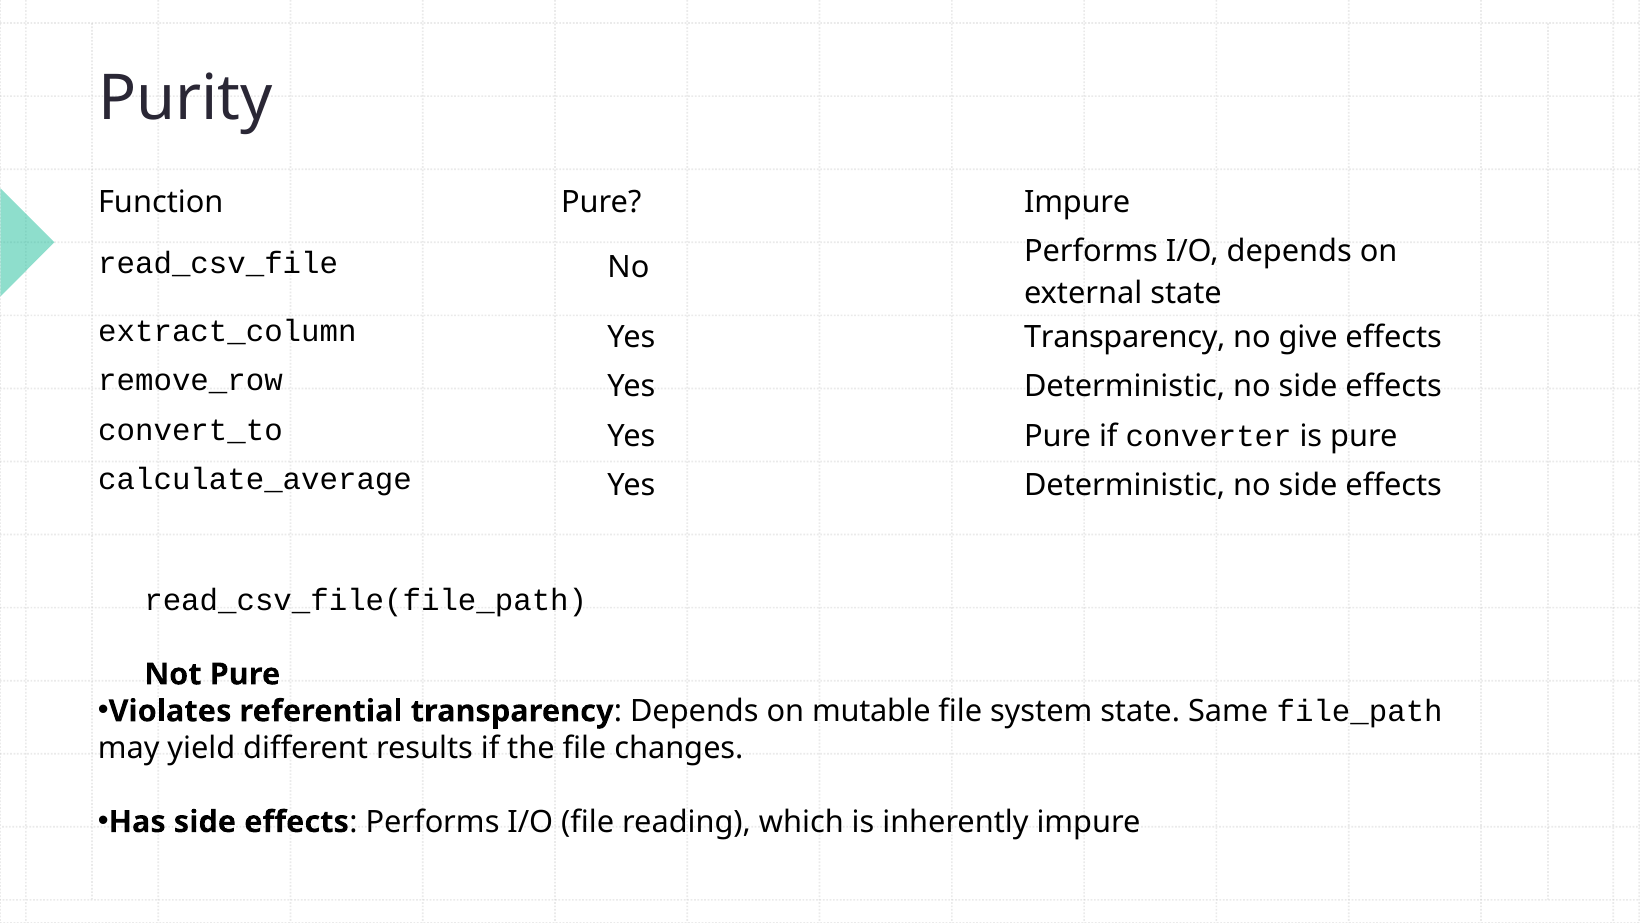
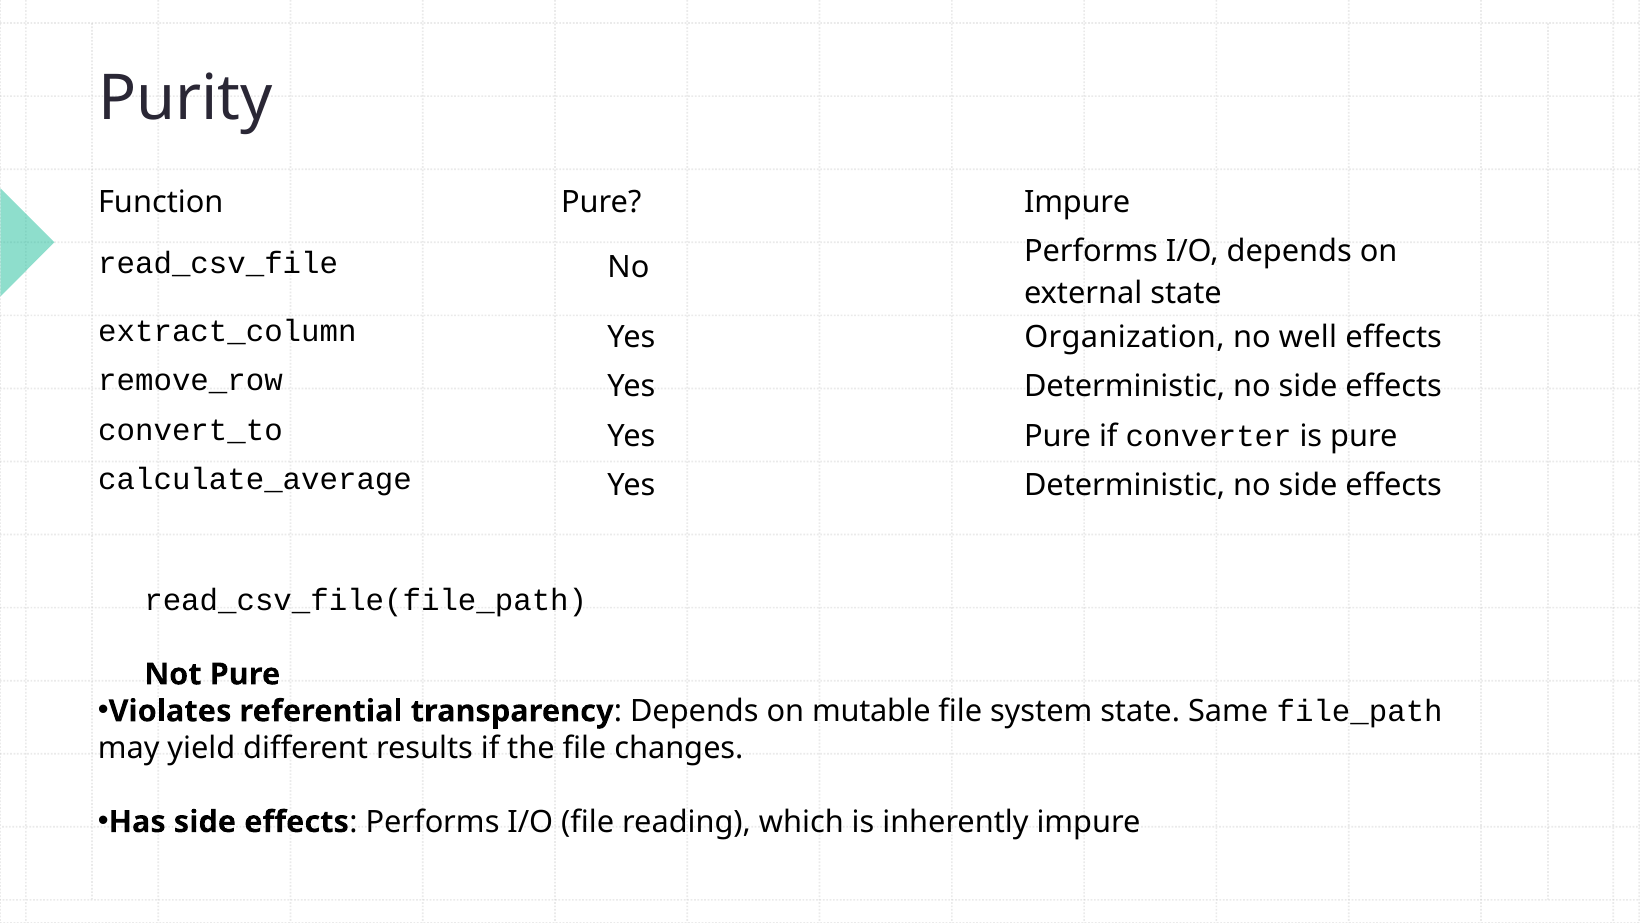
Yes Transparency: Transparency -> Organization
give: give -> well
